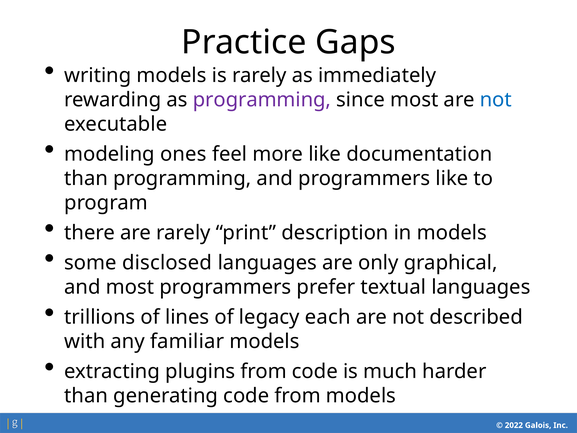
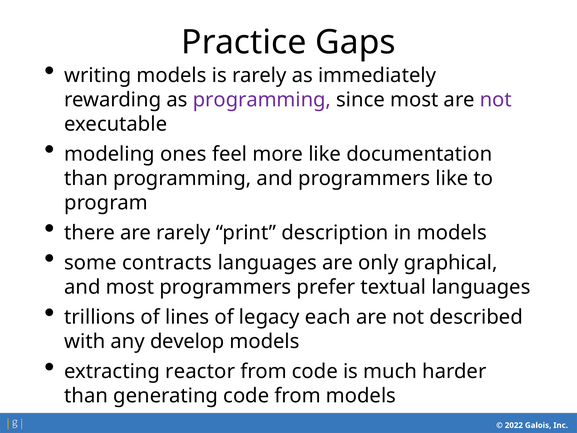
not at (496, 100) colour: blue -> purple
disclosed: disclosed -> contracts
familiar: familiar -> develop
plugins: plugins -> reactor
